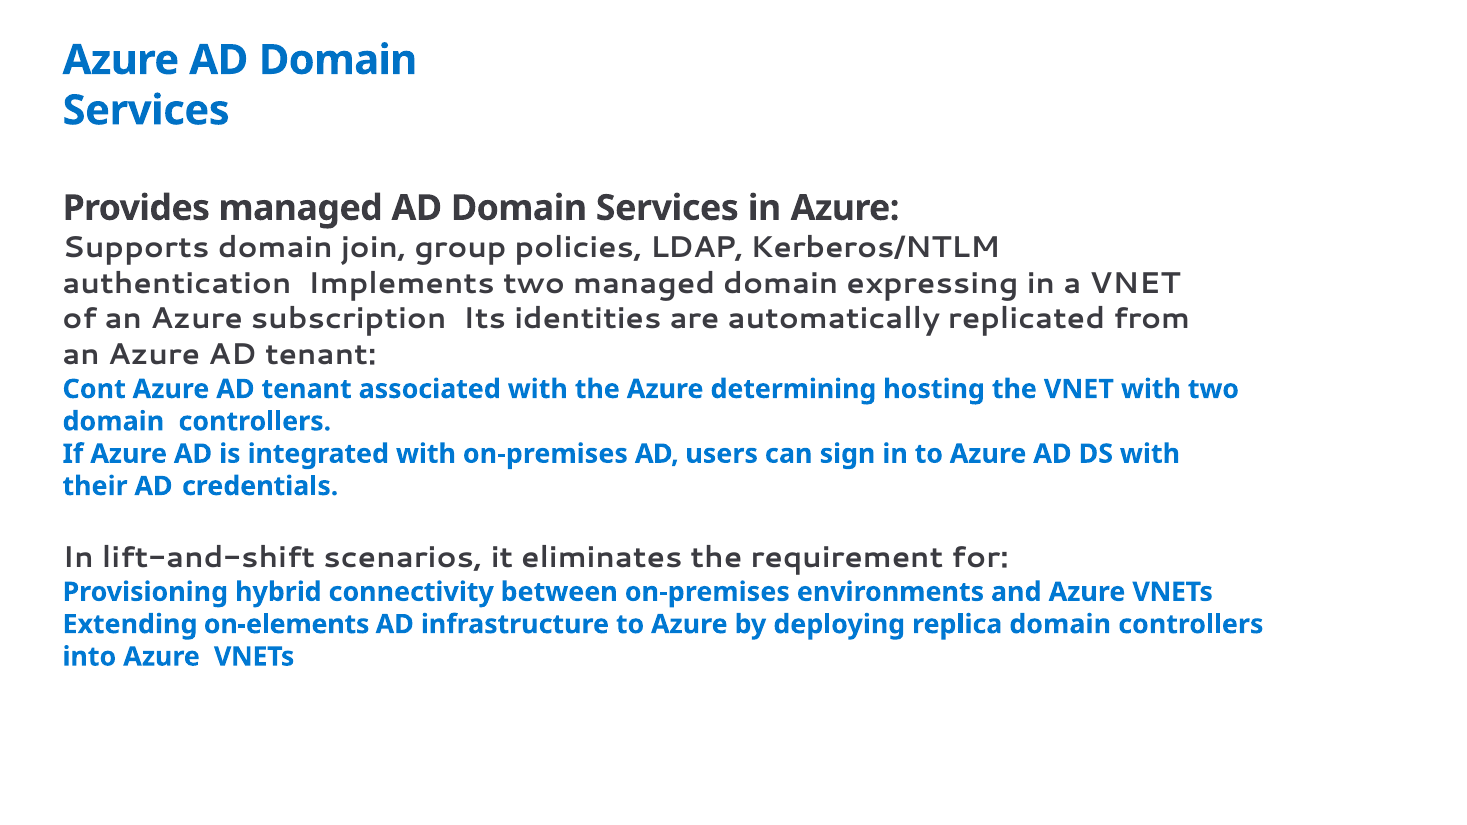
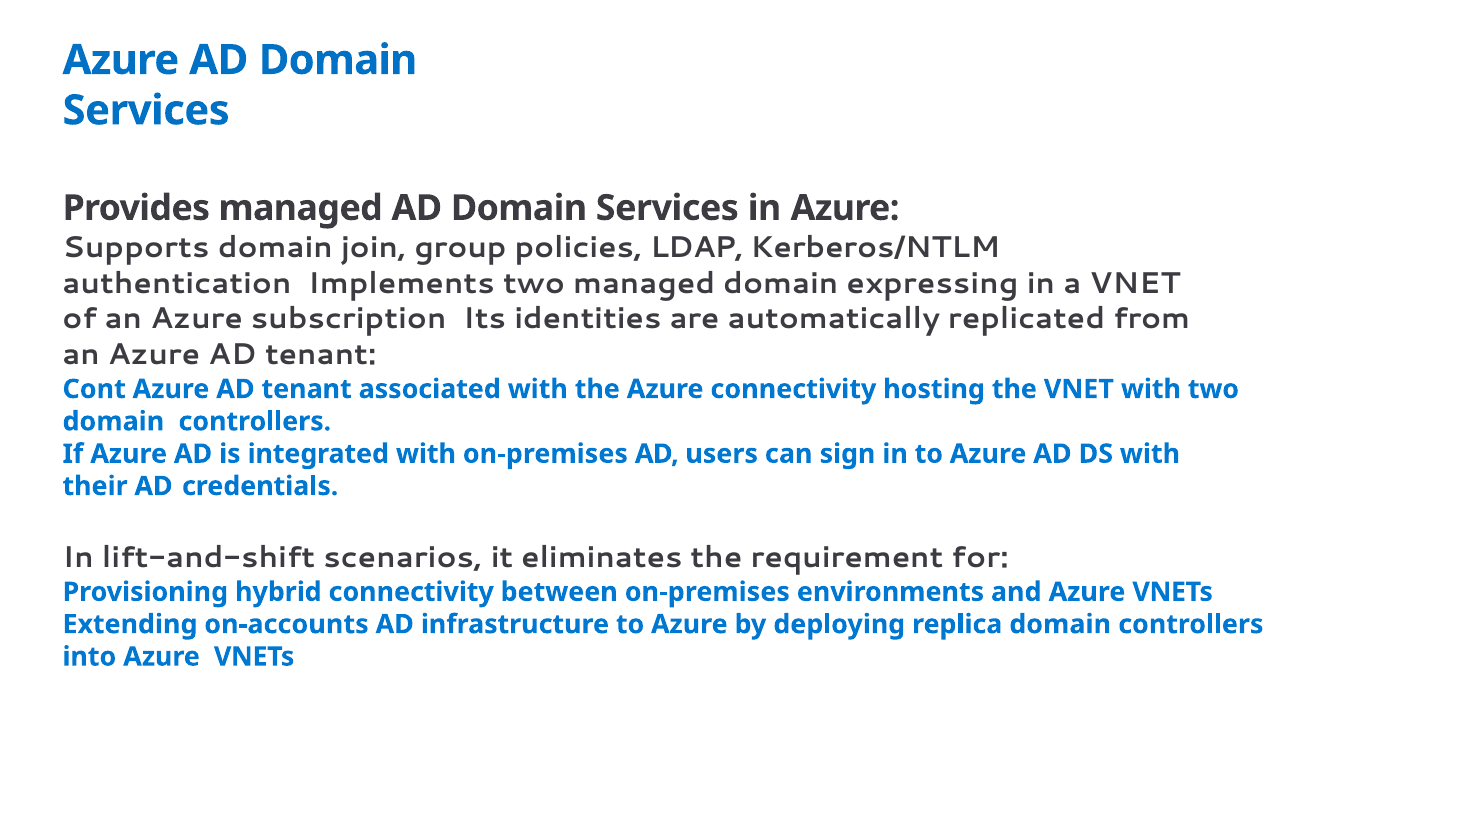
Azure determining: determining -> connectivity
on-elements: on-elements -> on-accounts
